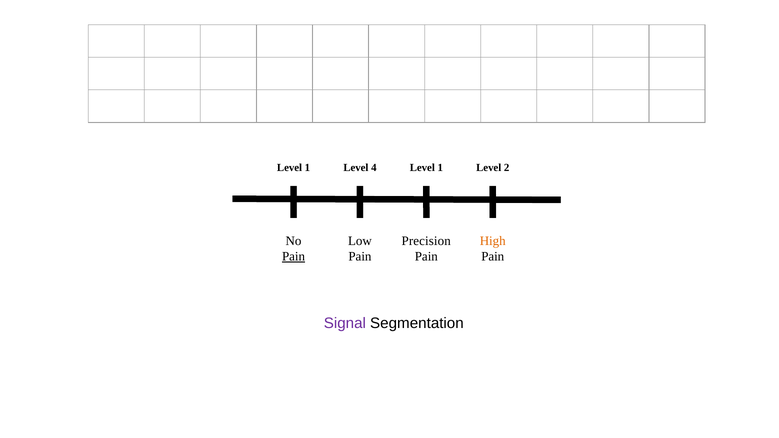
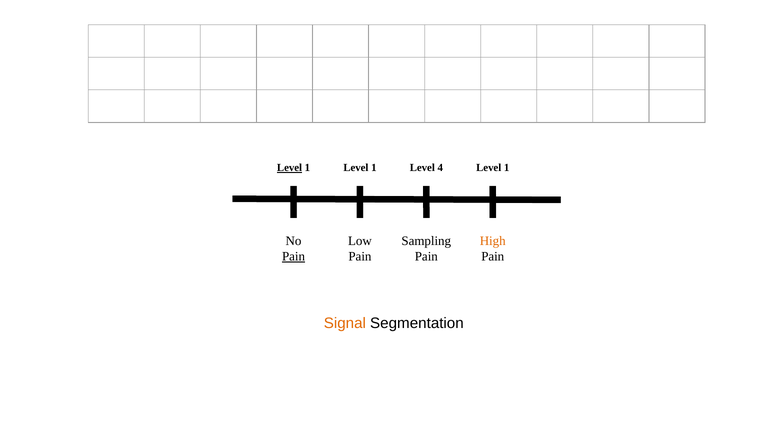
Level at (290, 168) underline: none -> present
1 Level 4: 4 -> 1
1 at (440, 168): 1 -> 4
2 at (507, 168): 2 -> 1
Precision: Precision -> Sampling
Signal colour: purple -> orange
